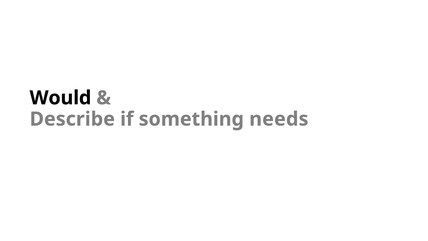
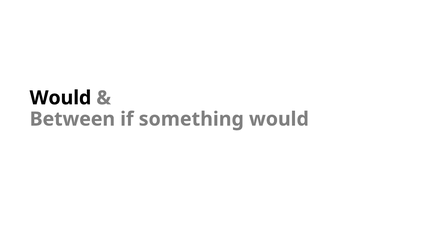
Describe: Describe -> Between
something needs: needs -> would
